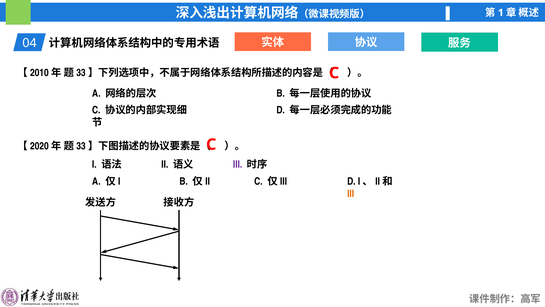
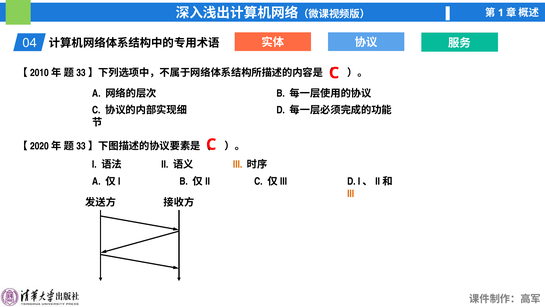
III at (238, 164) colour: purple -> orange
